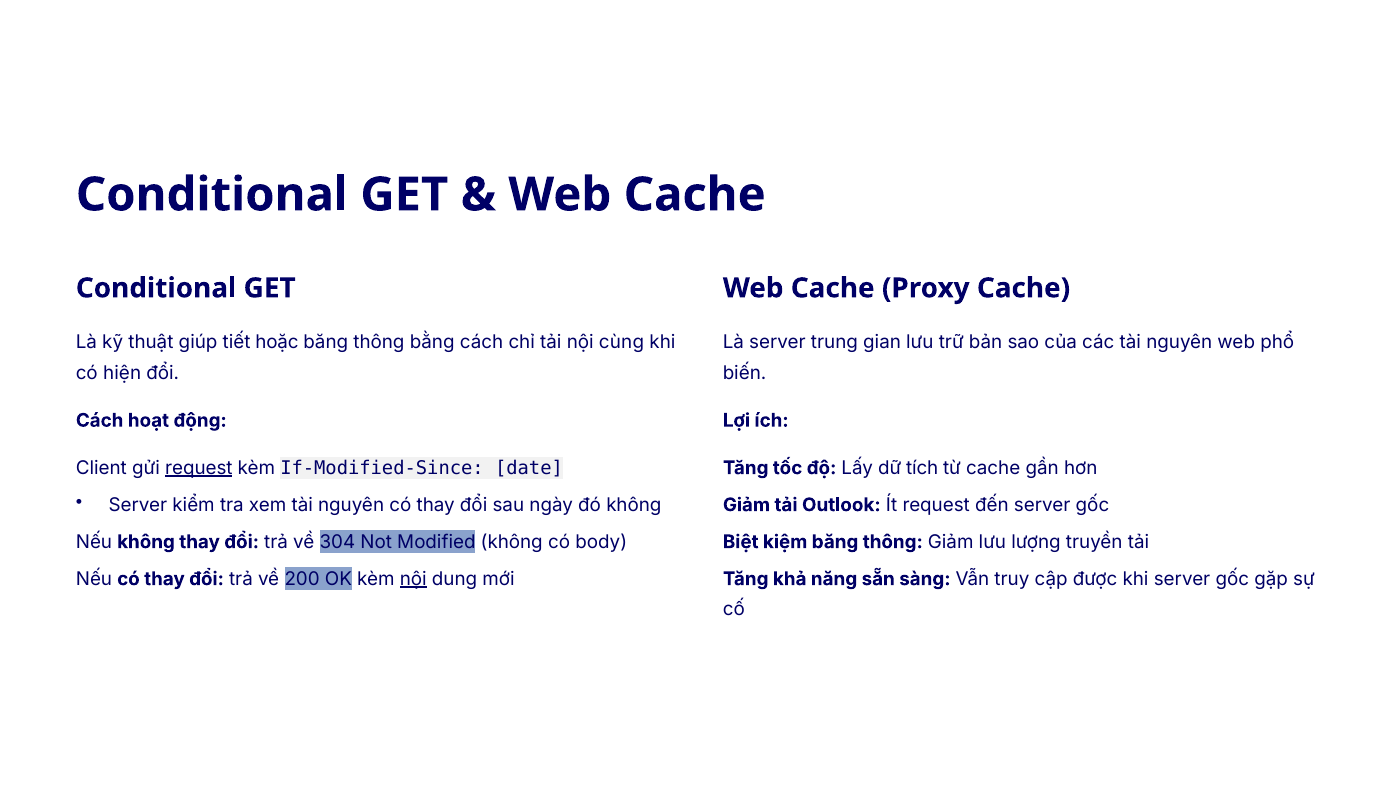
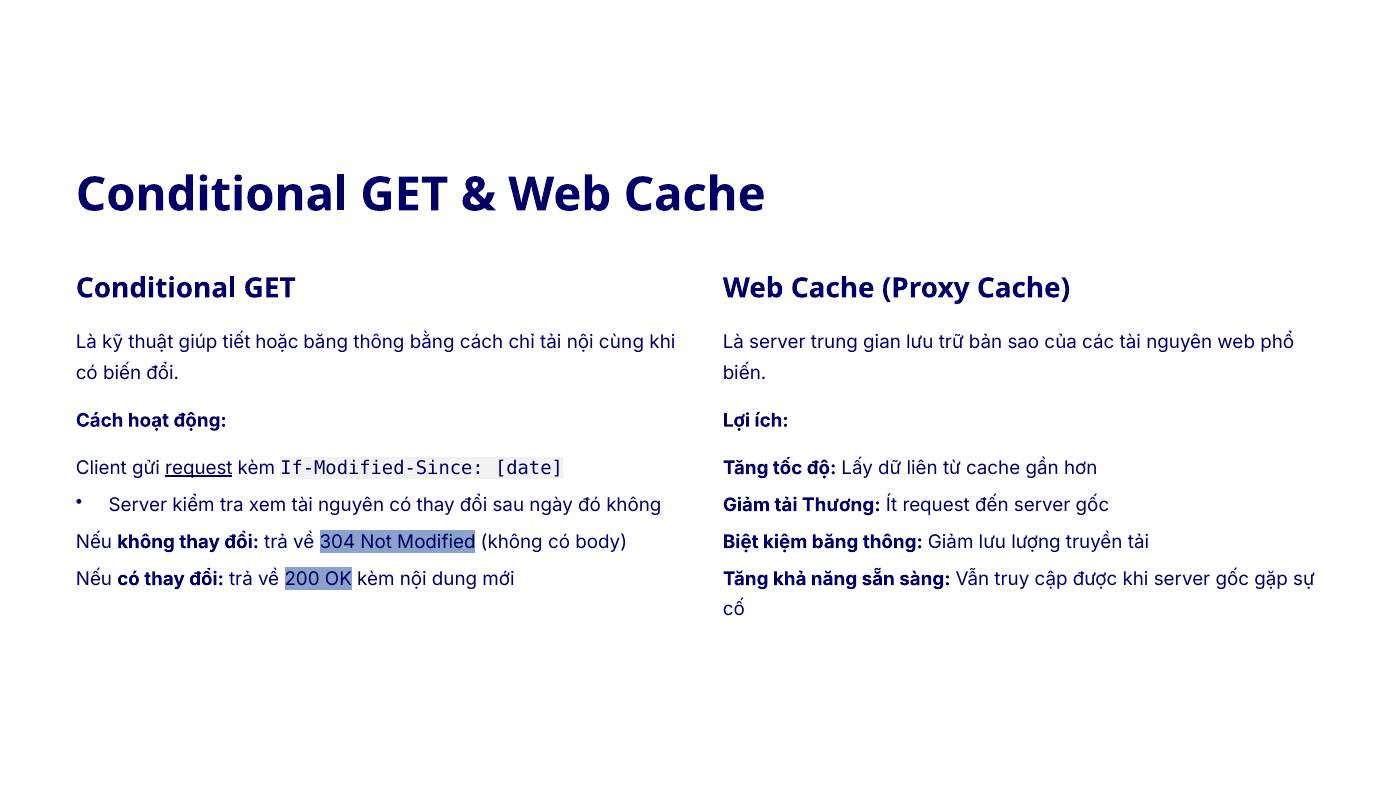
có hiện: hiện -> biến
tích: tích -> liên
Outlook: Outlook -> Thương
nội at (413, 578) underline: present -> none
